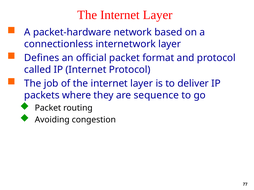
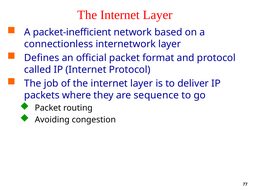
packet-hardware: packet-hardware -> packet-inefficient
